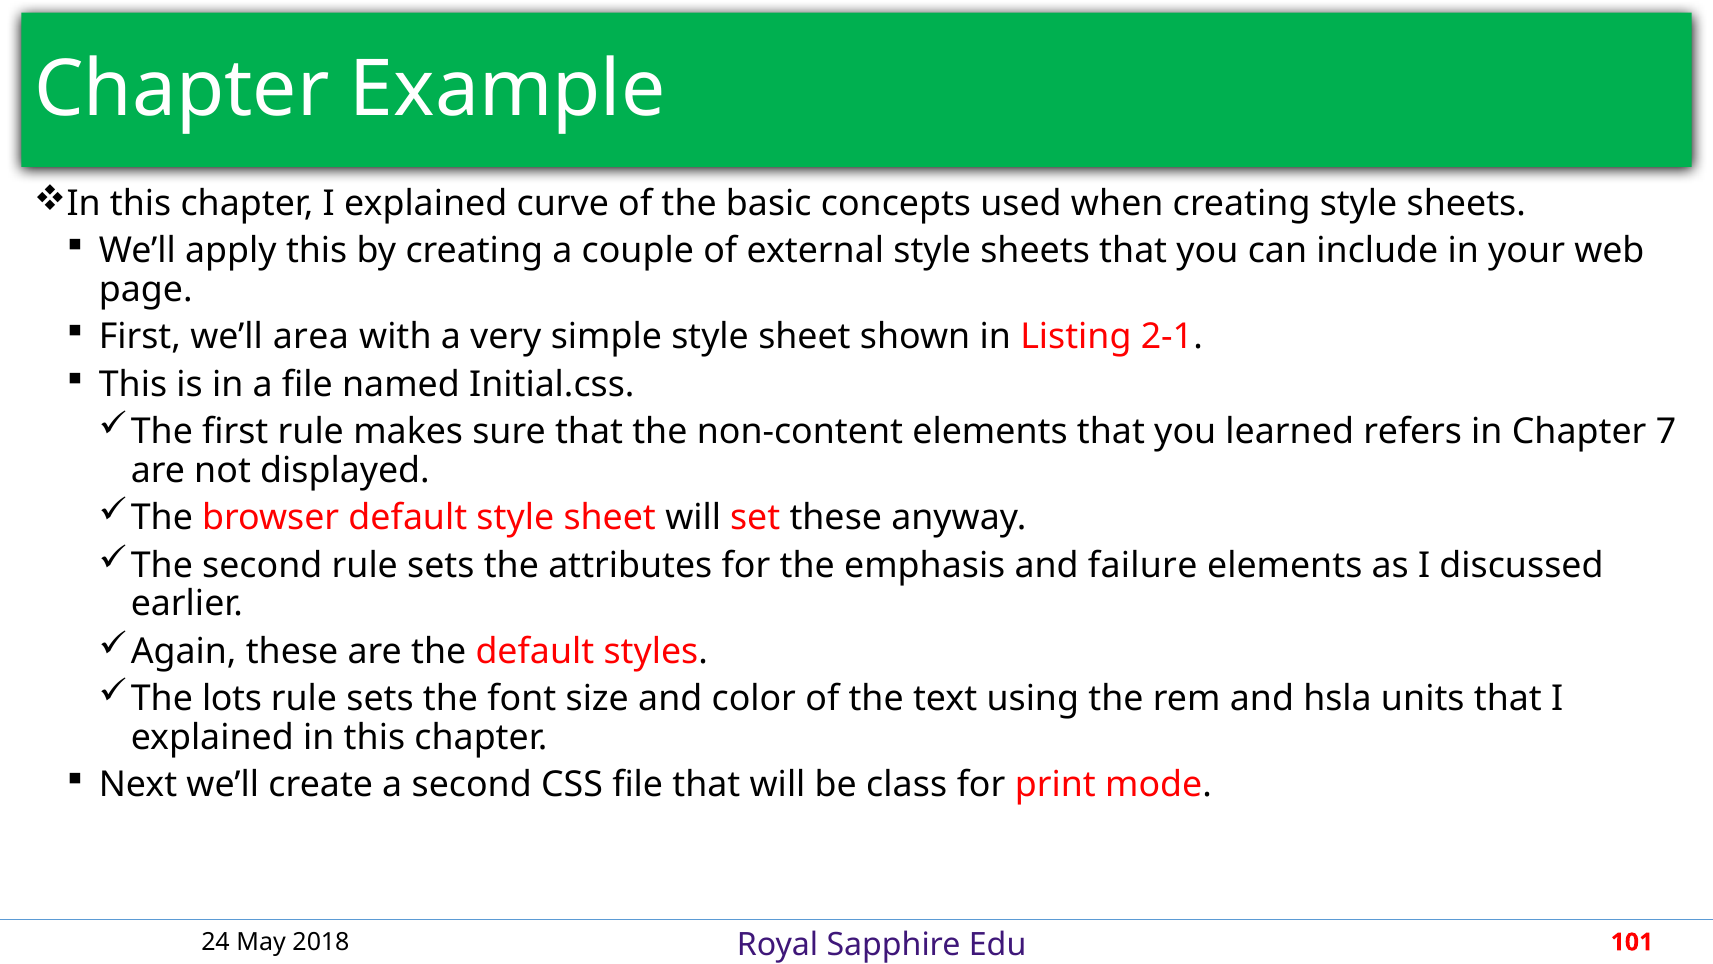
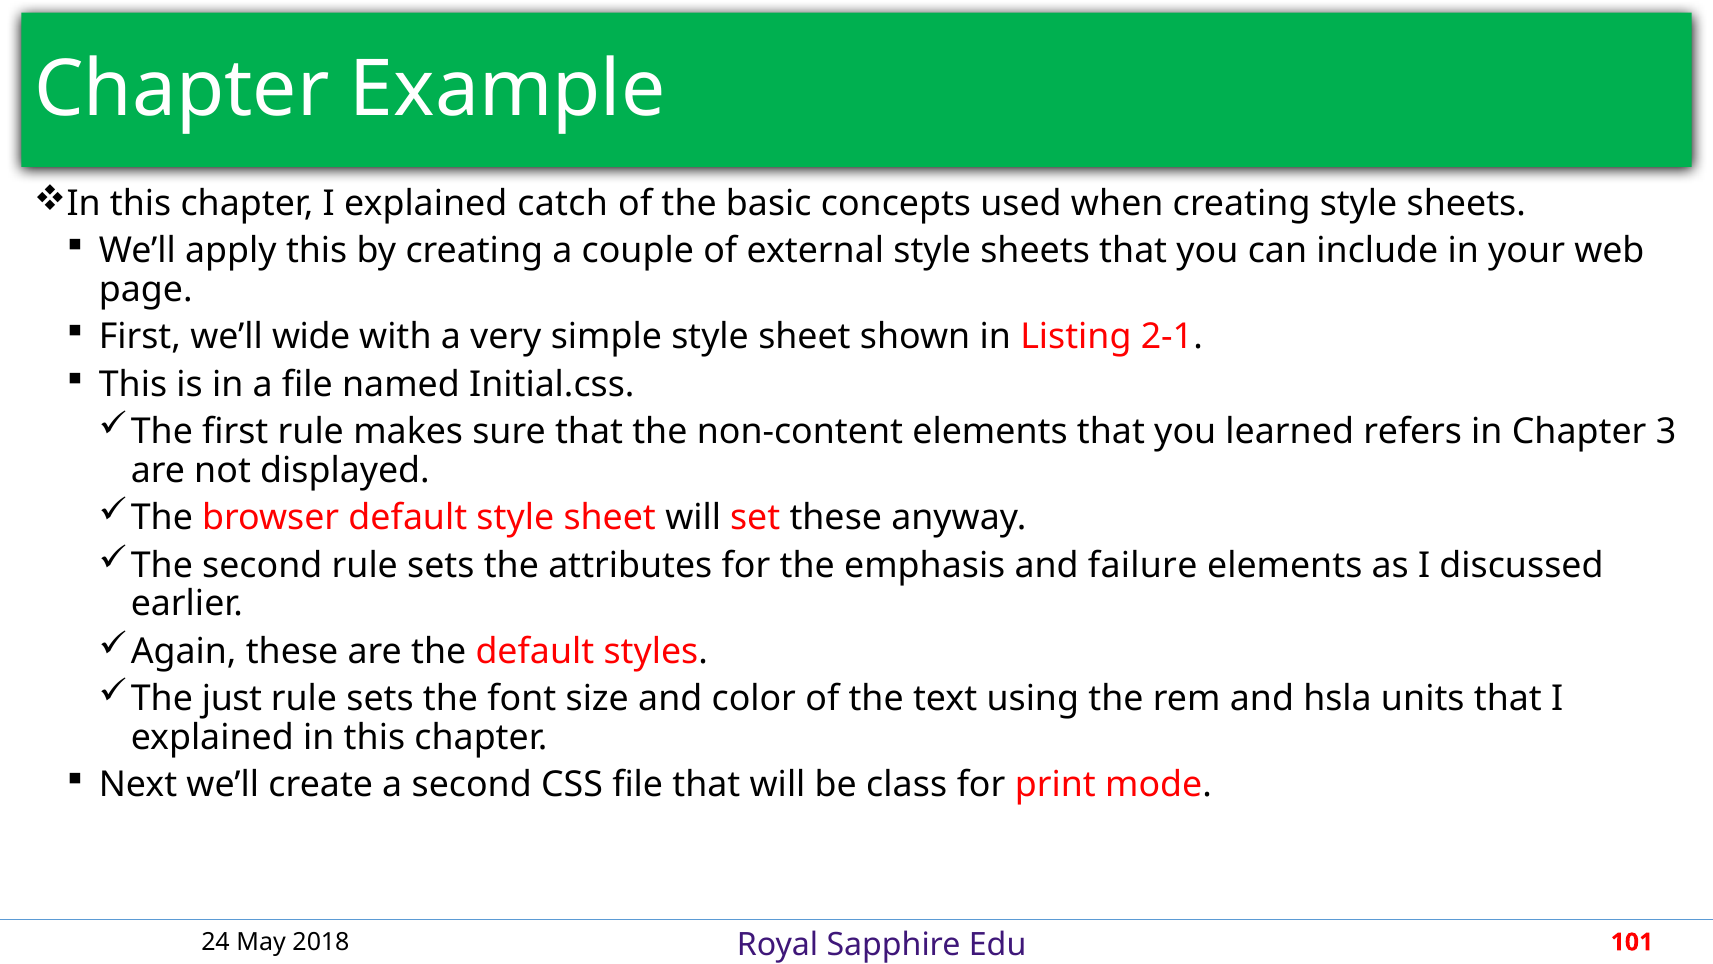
curve: curve -> catch
area: area -> wide
7: 7 -> 3
lots: lots -> just
